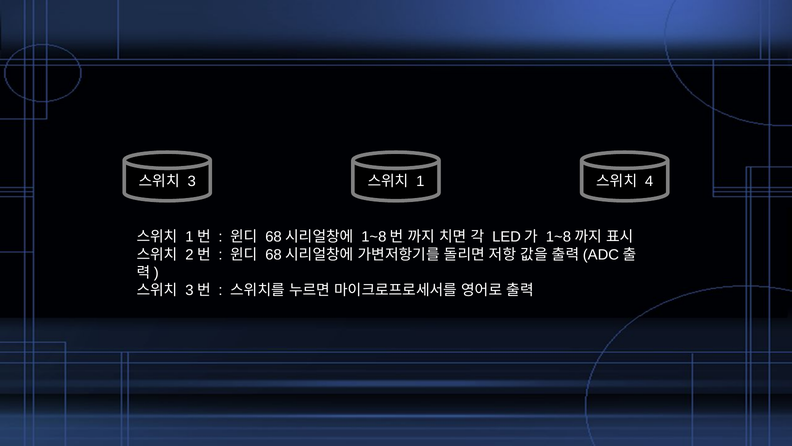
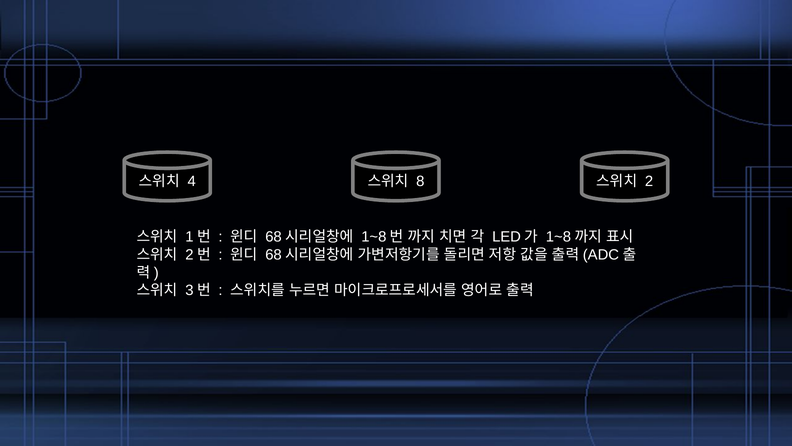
3: 3 -> 4
1: 1 -> 8
4: 4 -> 2
